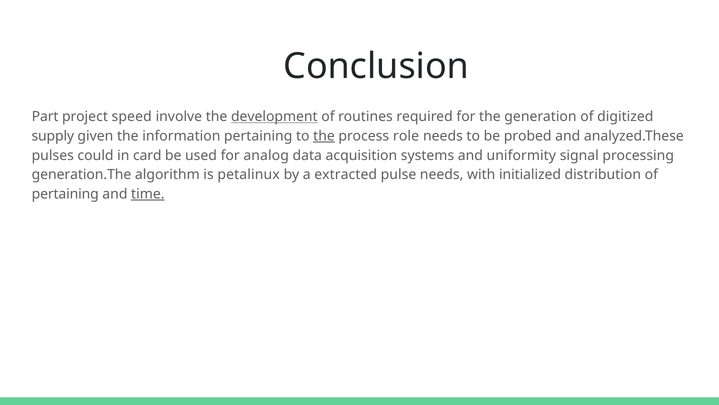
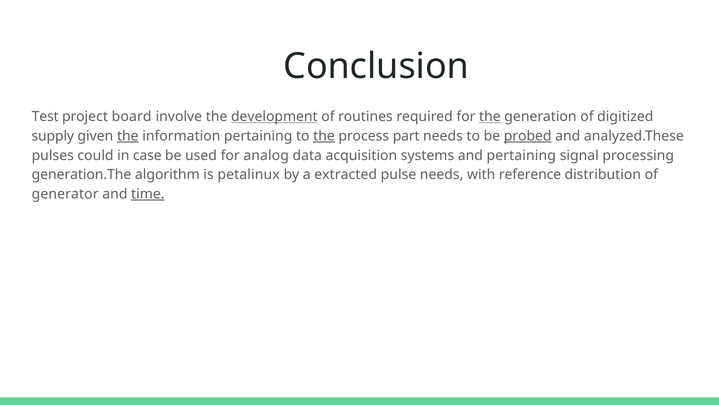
Part: Part -> Test
speed: speed -> board
the at (490, 117) underline: none -> present
the at (128, 136) underline: none -> present
role: role -> part
probed underline: none -> present
card: card -> case
and uniformity: uniformity -> pertaining
initialized: initialized -> reference
pertaining at (65, 194): pertaining -> generator
